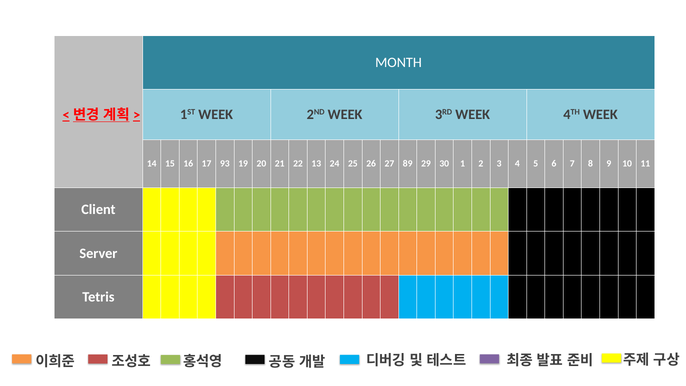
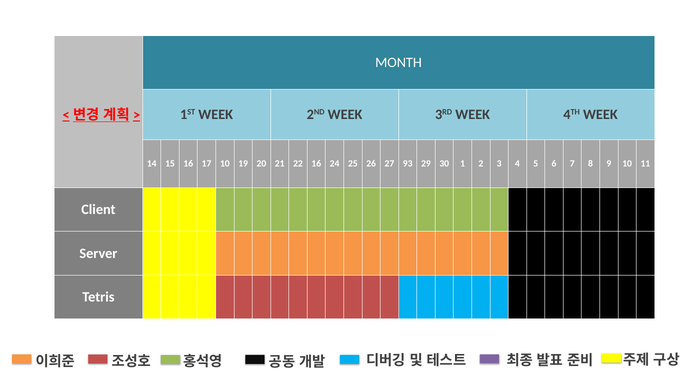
17 93: 93 -> 10
22 13: 13 -> 16
89: 89 -> 93
